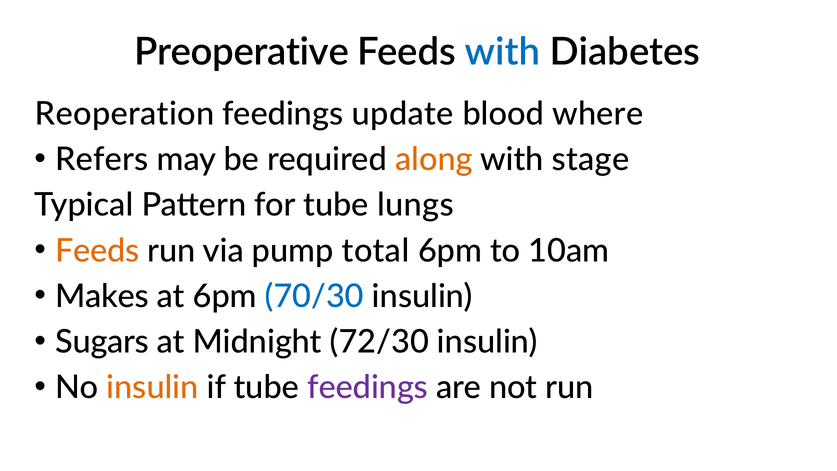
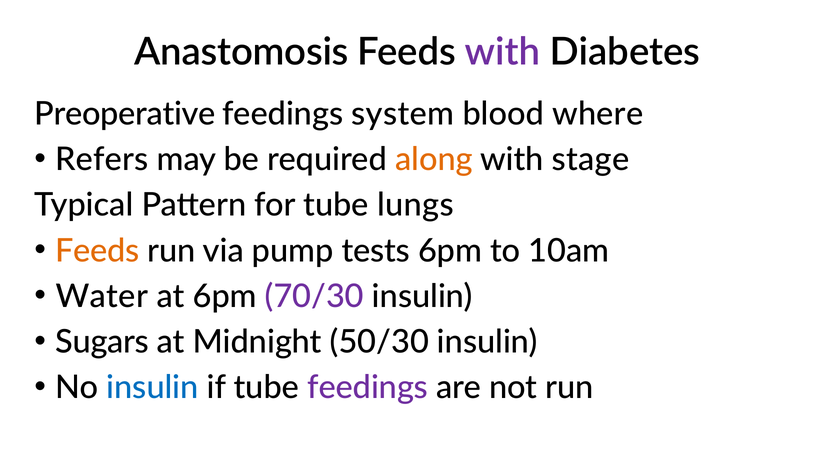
Preoperative: Preoperative -> Anastomosis
with at (503, 52) colour: blue -> purple
Reoperation: Reoperation -> Preoperative
update: update -> system
total: total -> tests
Makes: Makes -> Water
70/30 colour: blue -> purple
72/30: 72/30 -> 50/30
insulin at (152, 388) colour: orange -> blue
